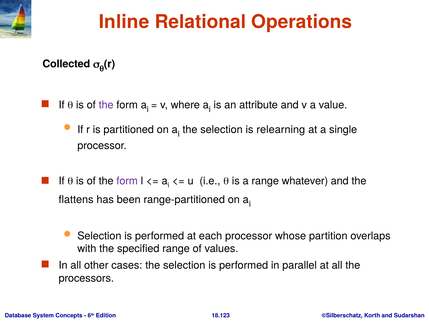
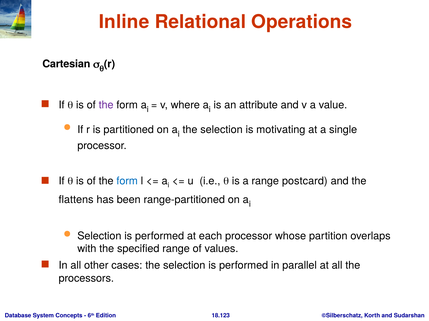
Collected: Collected -> Cartesian
relearning: relearning -> motivating
form at (127, 182) colour: purple -> blue
whatever: whatever -> postcard
